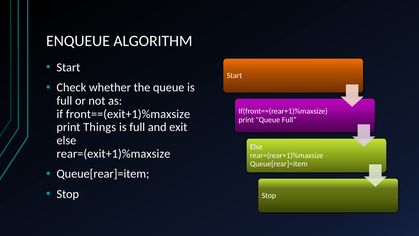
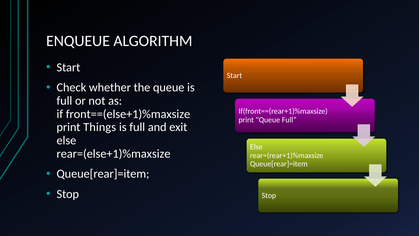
front==(exit+1)%maxsize: front==(exit+1)%maxsize -> front==(else+1)%maxsize
rear=(exit+1)%maxsize: rear=(exit+1)%maxsize -> rear=(else+1)%maxsize
